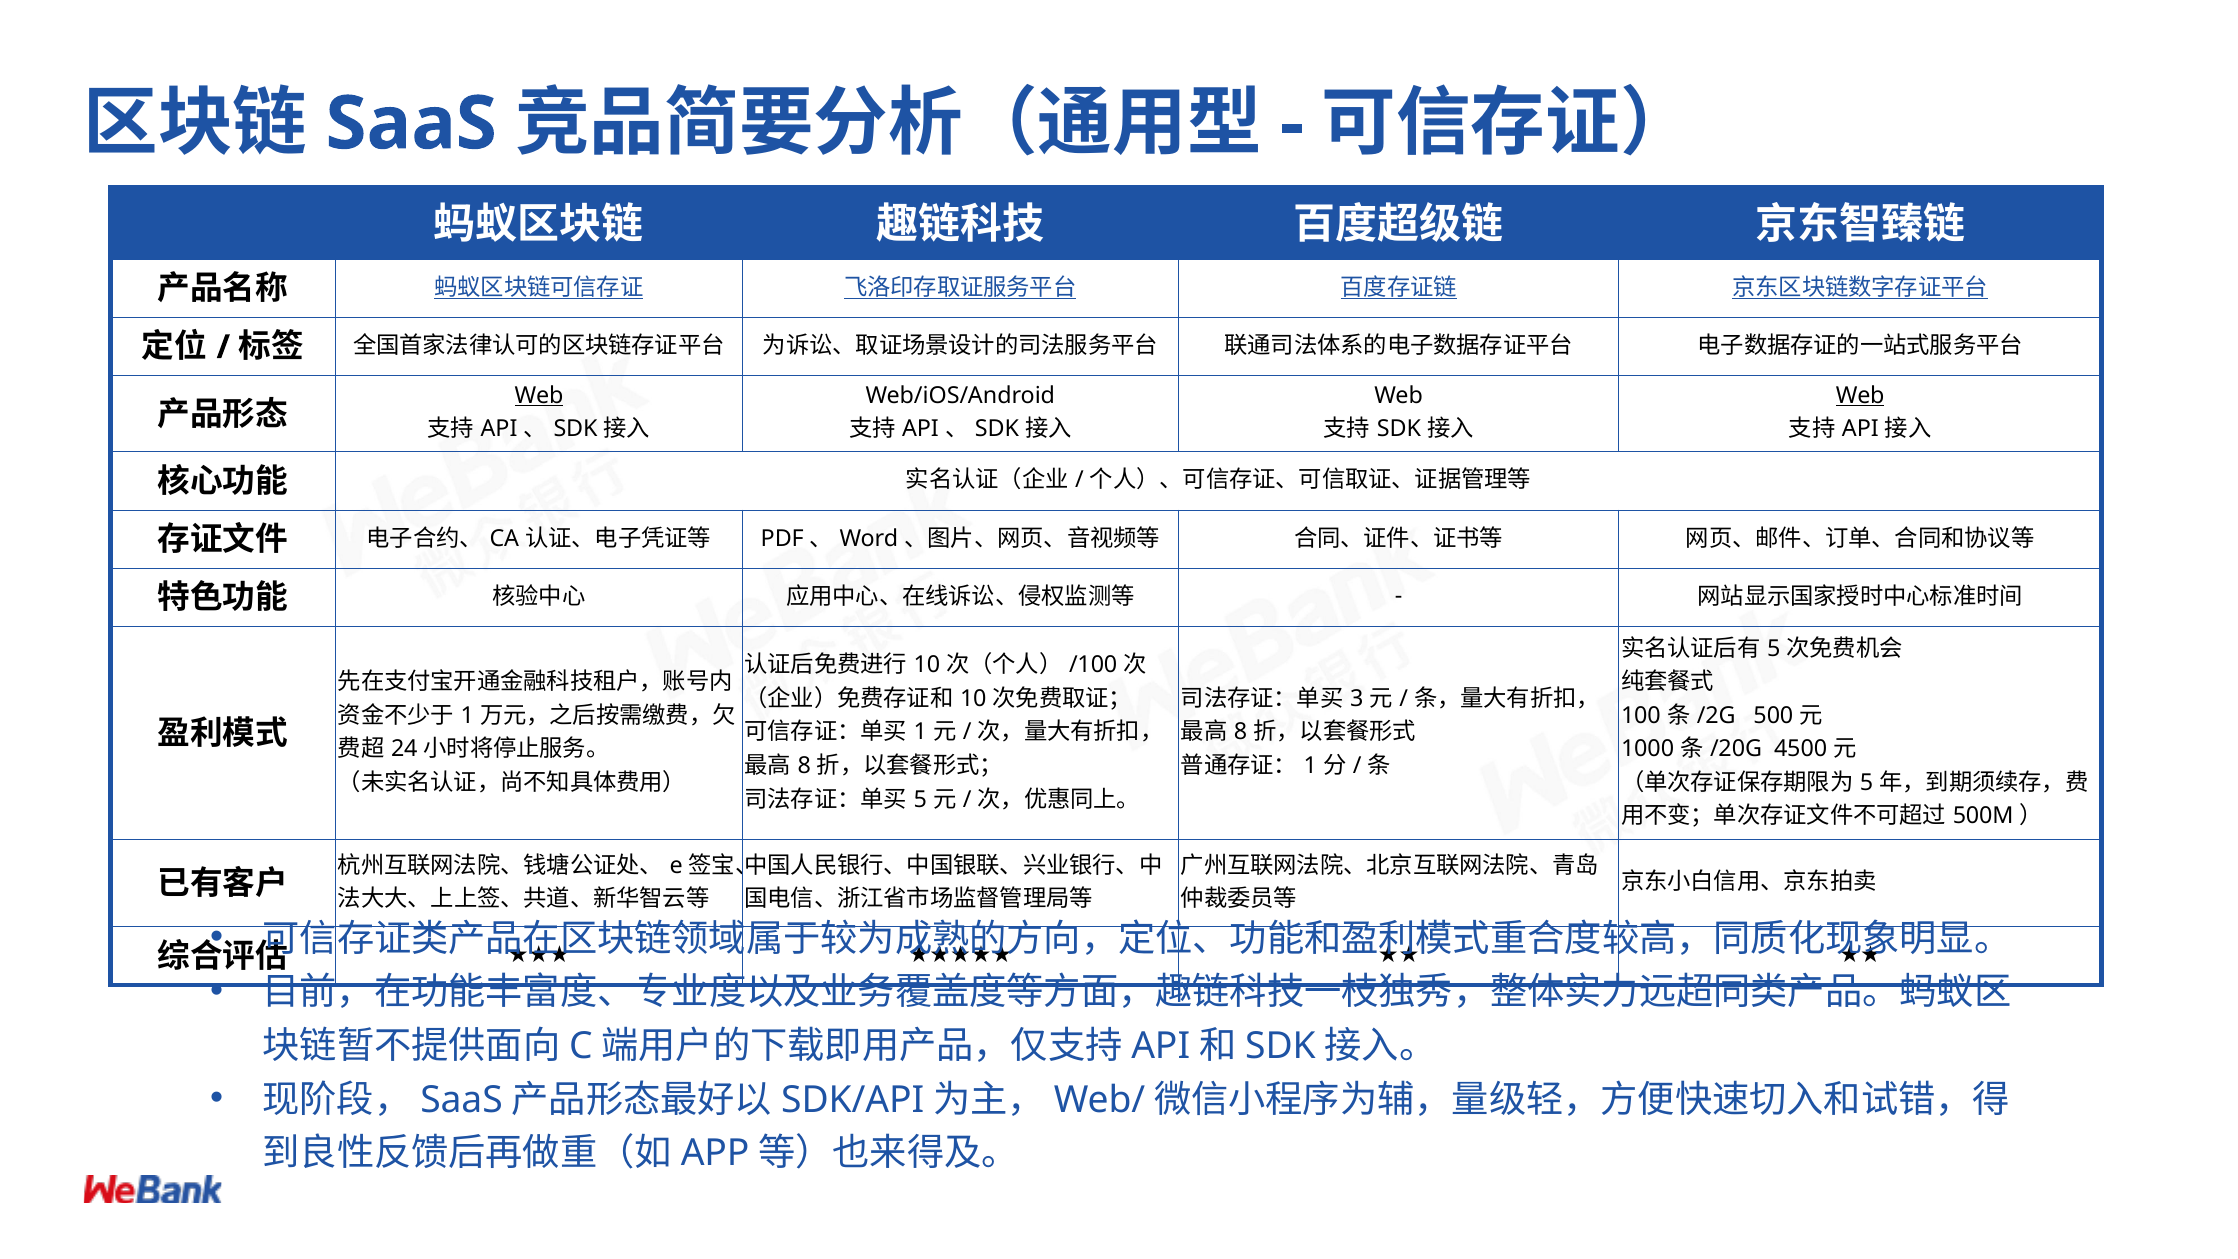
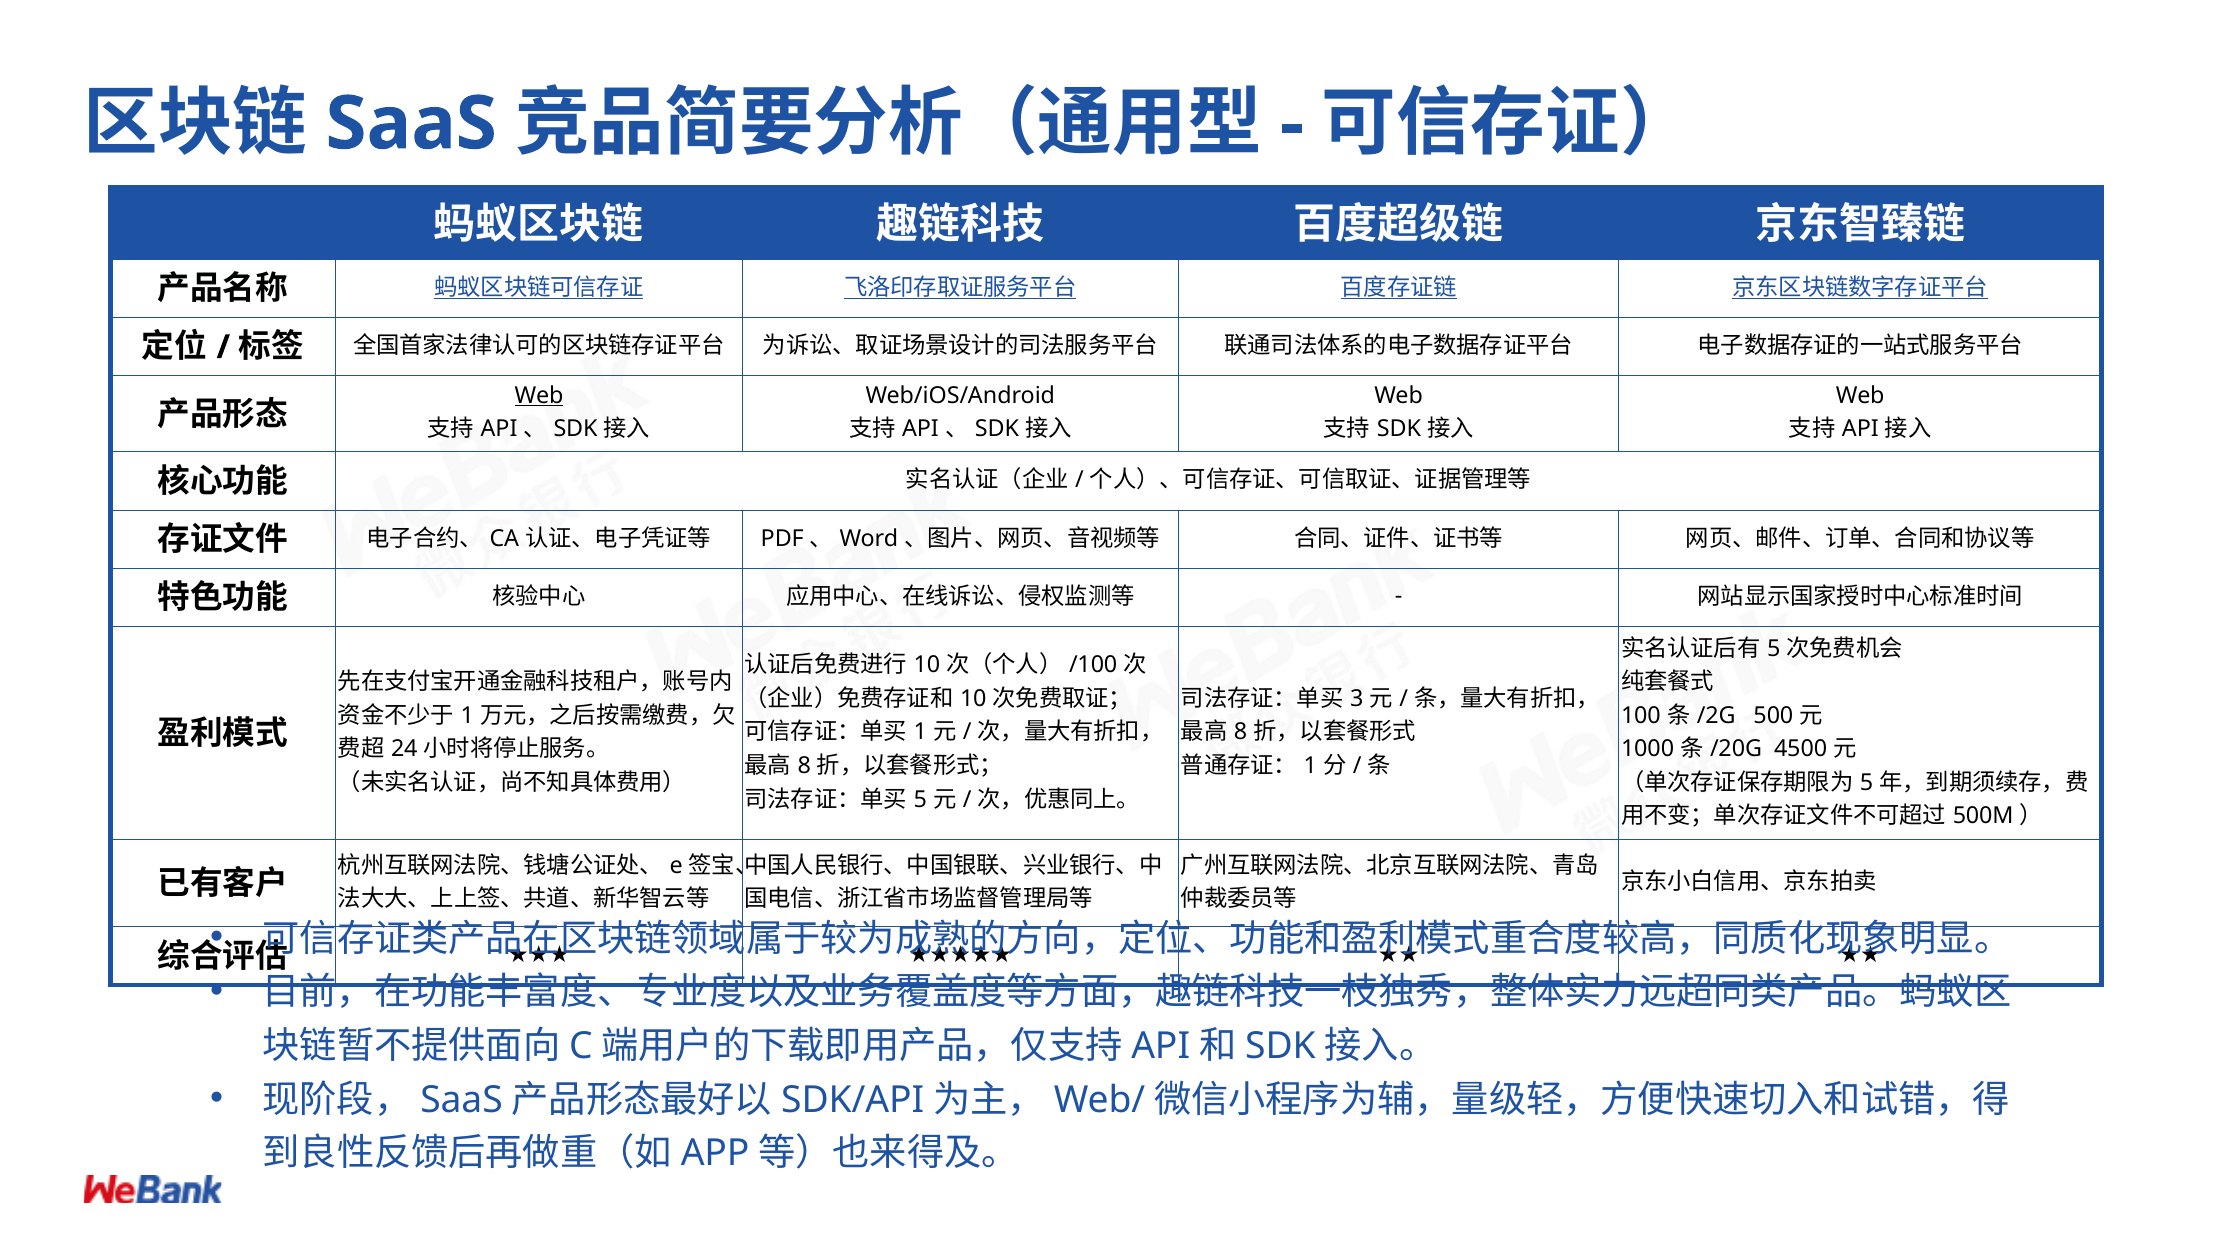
Web at (1860, 395) underline: present -> none
